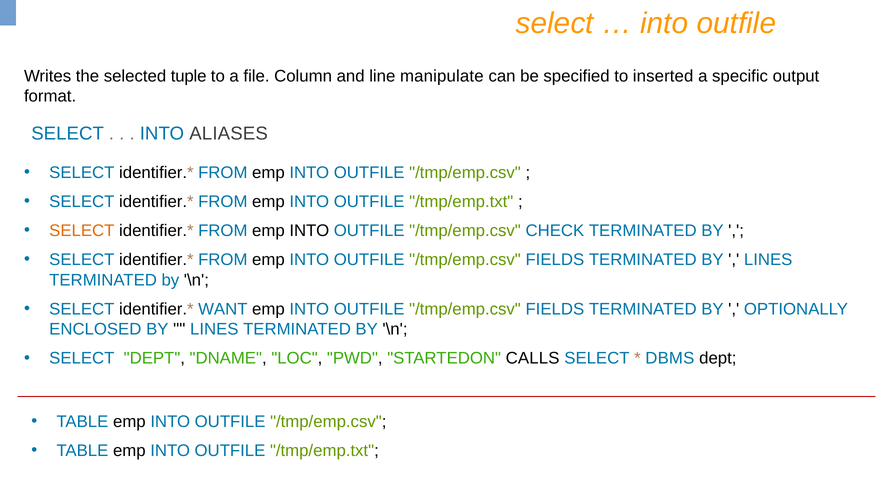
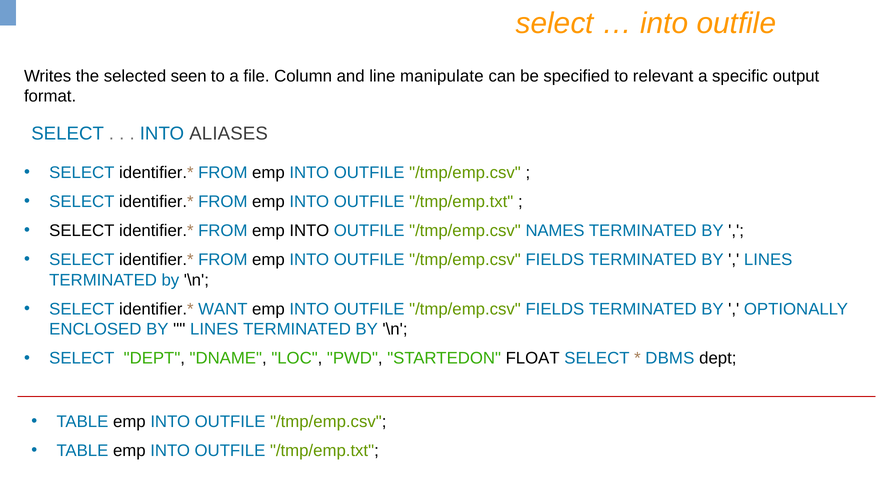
tuple: tuple -> seen
inserted: inserted -> relevant
SELECT at (82, 230) colour: orange -> black
CHECK: CHECK -> NAMES
CALLS: CALLS -> FLOAT
